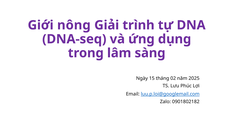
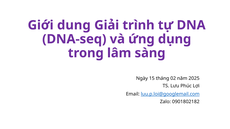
nông: nông -> dung
